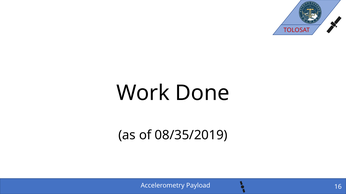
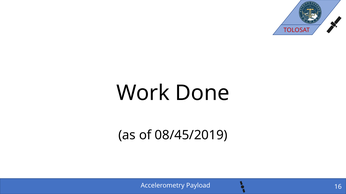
08/35/2019: 08/35/2019 -> 08/45/2019
